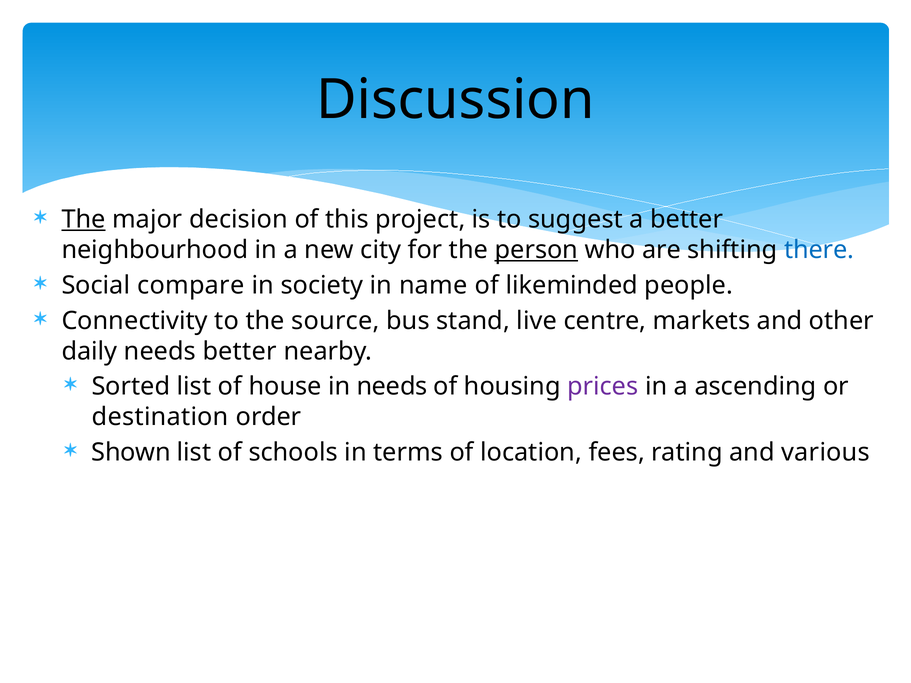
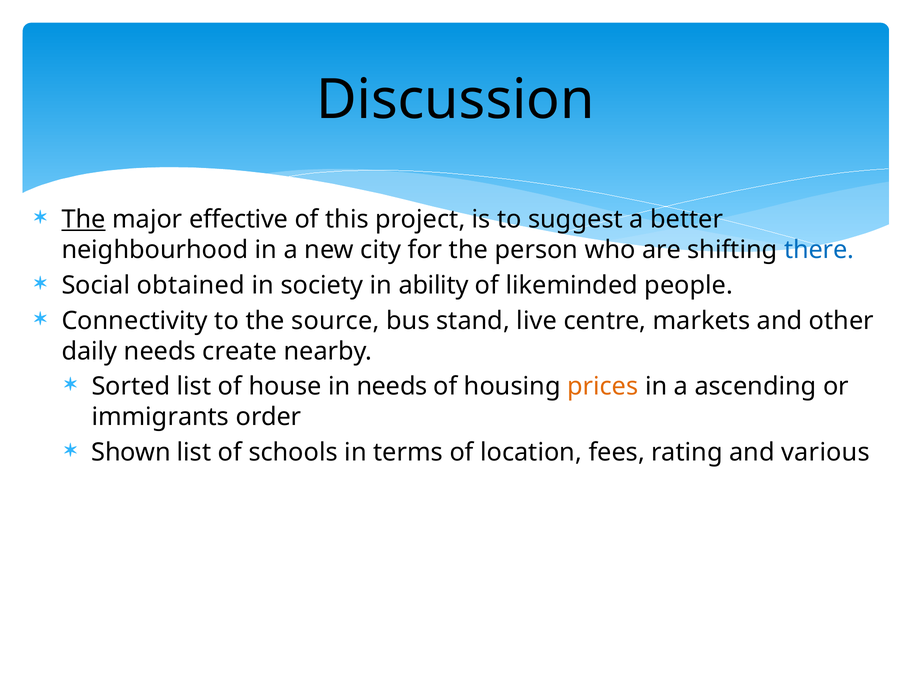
decision: decision -> effective
person underline: present -> none
compare: compare -> obtained
name: name -> ability
needs better: better -> create
prices colour: purple -> orange
destination: destination -> immigrants
